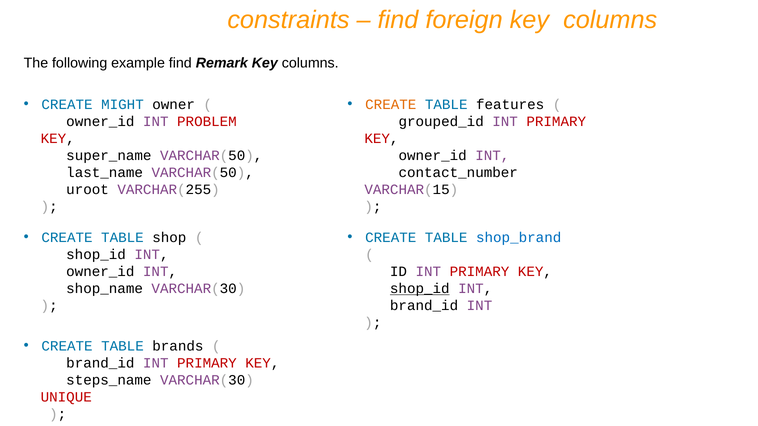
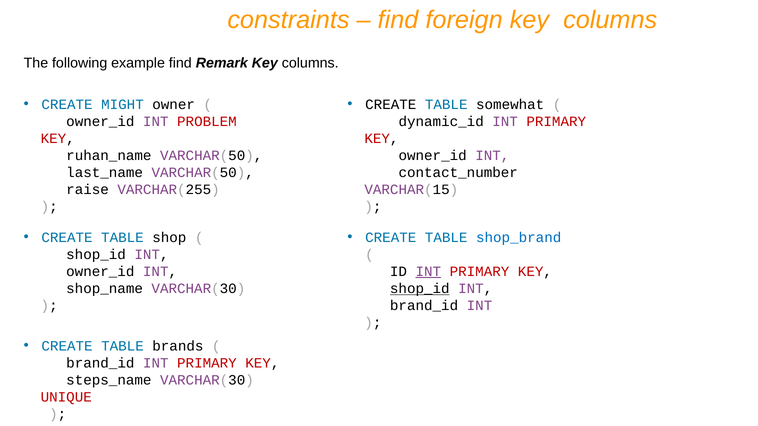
CREATE at (391, 104) colour: orange -> black
features: features -> somewhat
grouped_id: grouped_id -> dynamic_id
super_name: super_name -> ruhan_name
uroot: uroot -> raise
INT at (428, 272) underline: none -> present
